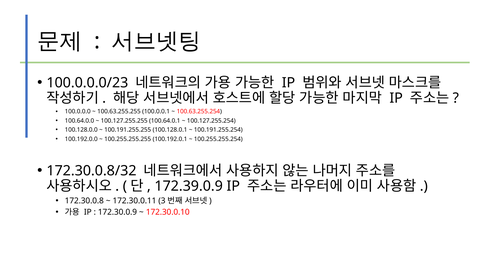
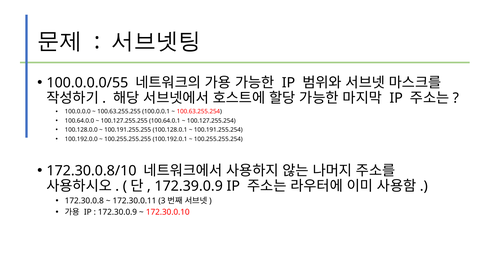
100.0.0.0/23: 100.0.0.0/23 -> 100.0.0.0/55
172.30.0.8/32: 172.30.0.8/32 -> 172.30.0.8/10
